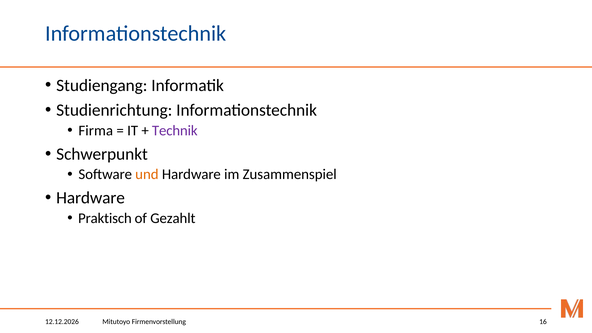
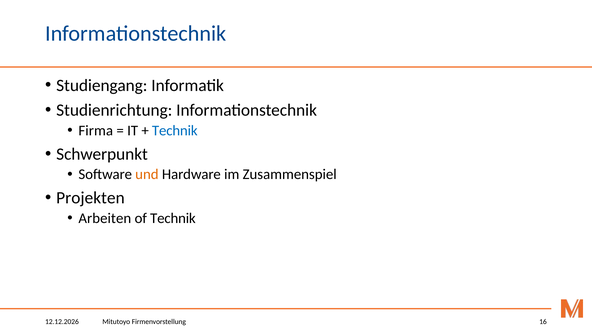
Technik at (175, 131) colour: purple -> blue
Hardware at (91, 198): Hardware -> Projekten
Praktisch: Praktisch -> Arbeiten
of Gezahlt: Gezahlt -> Technik
